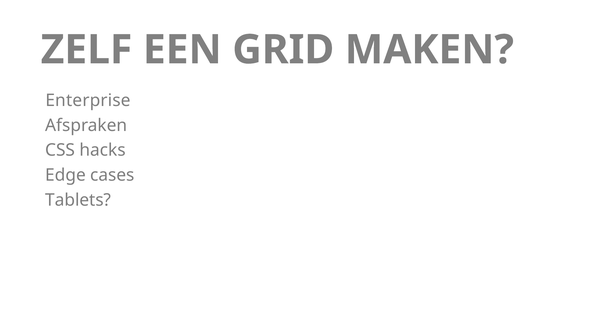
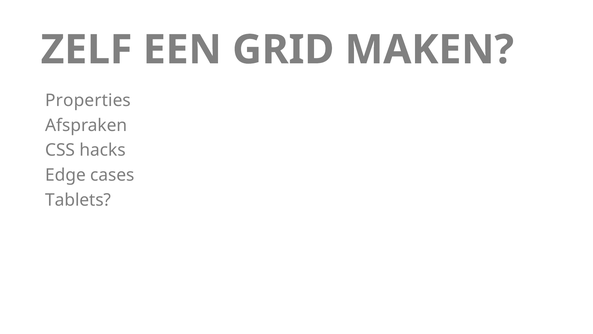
Enterprise: Enterprise -> Properties
